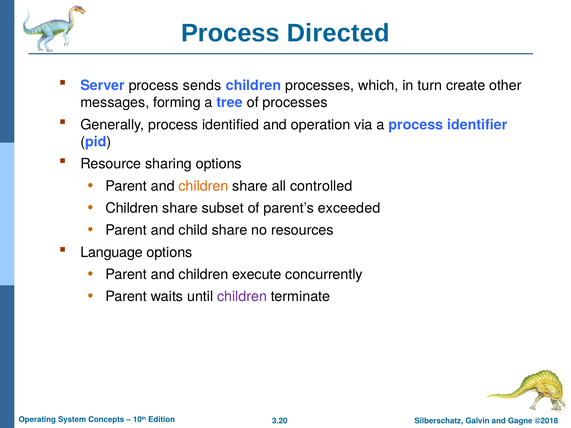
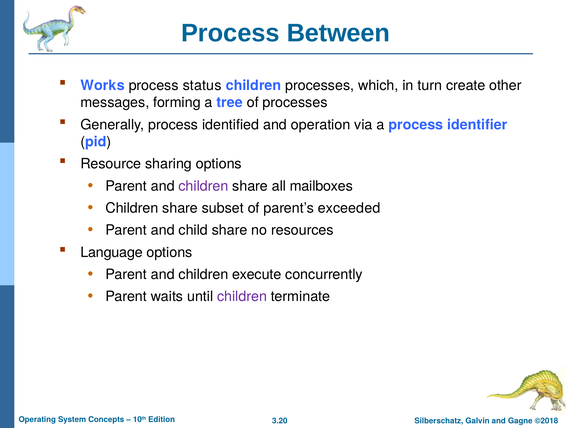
Directed: Directed -> Between
Server: Server -> Works
sends: sends -> status
children at (203, 186) colour: orange -> purple
controlled: controlled -> mailboxes
